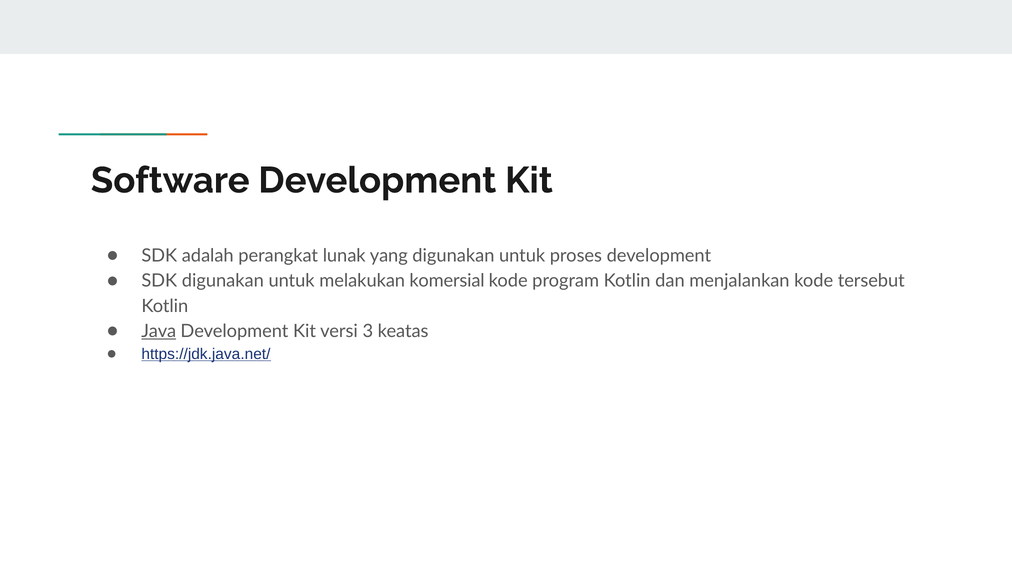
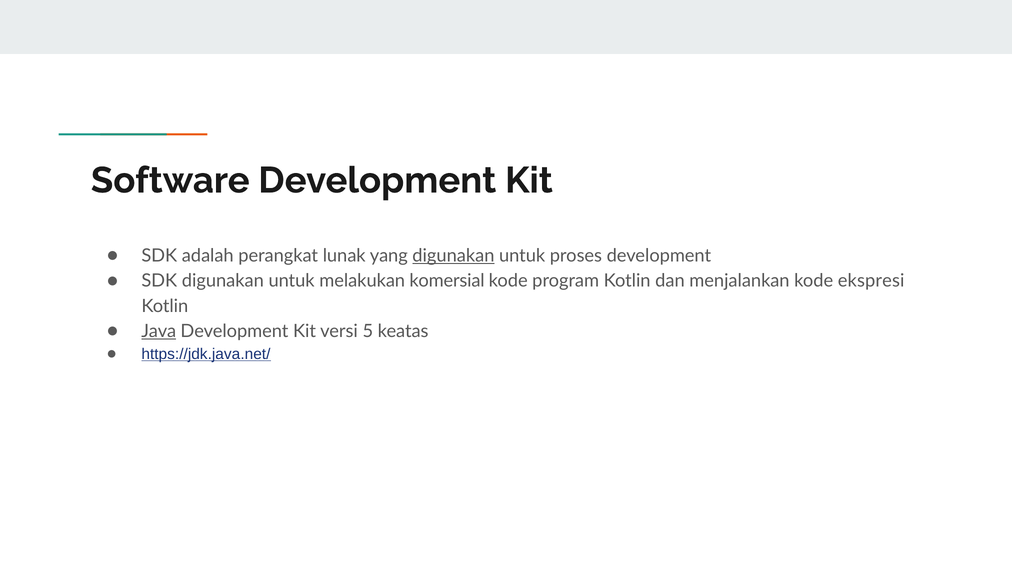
digunakan at (453, 256) underline: none -> present
tersebut: tersebut -> ekspresi
3: 3 -> 5
